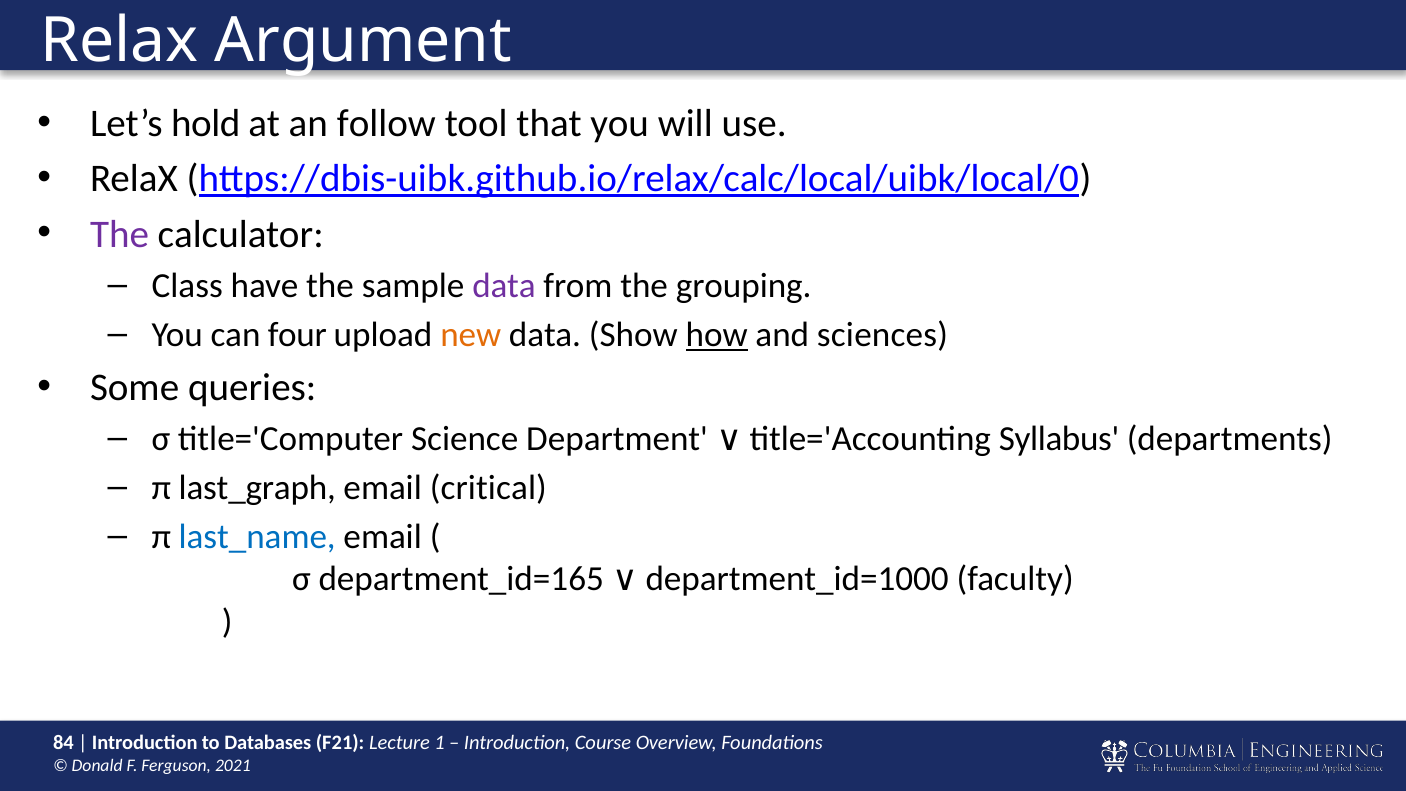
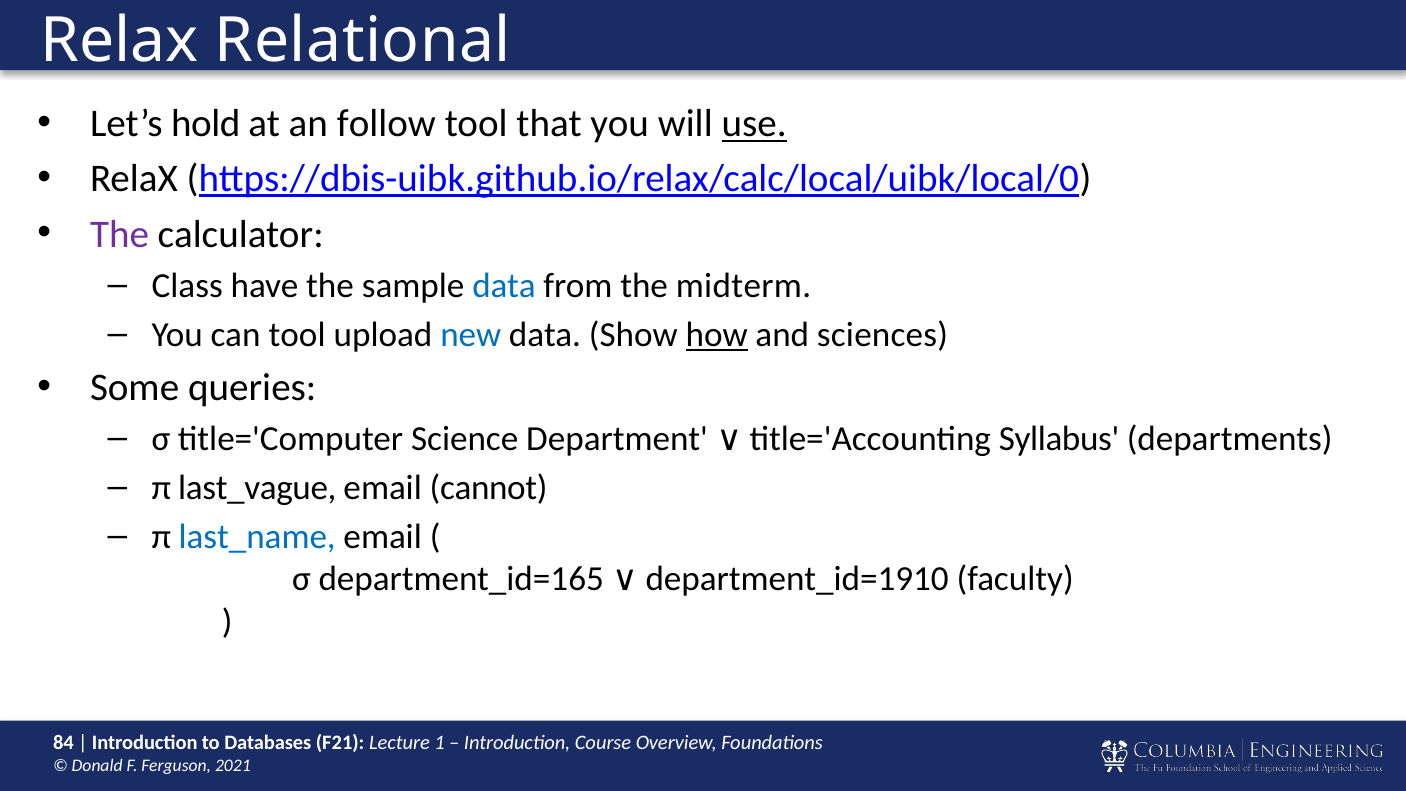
Argument: Argument -> Relational
use underline: none -> present
data at (504, 285) colour: purple -> blue
grouping: grouping -> midterm
can four: four -> tool
new colour: orange -> blue
last_graph: last_graph -> last_vague
critical: critical -> cannot
department_id=1000: department_id=1000 -> department_id=1910
